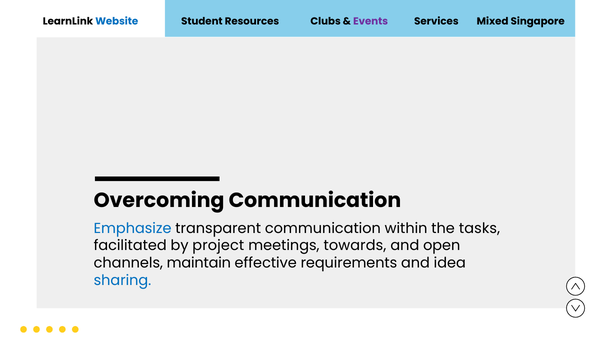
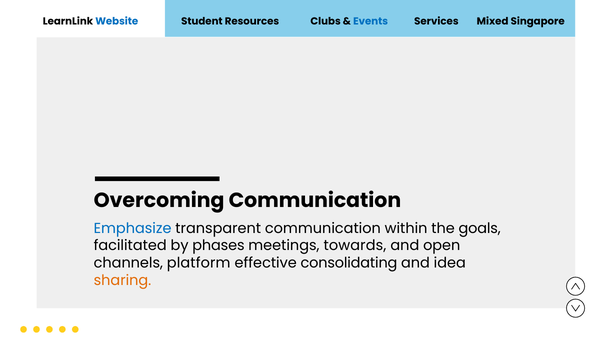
Events colour: purple -> blue
tasks: tasks -> goals
project: project -> phases
maintain: maintain -> platform
requirements: requirements -> consolidating
sharing colour: blue -> orange
